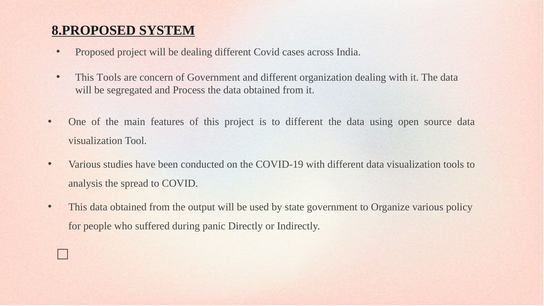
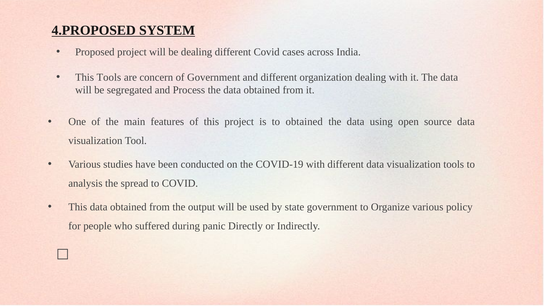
8.PROPOSED: 8.PROPOSED -> 4.PROPOSED
to different: different -> obtained
